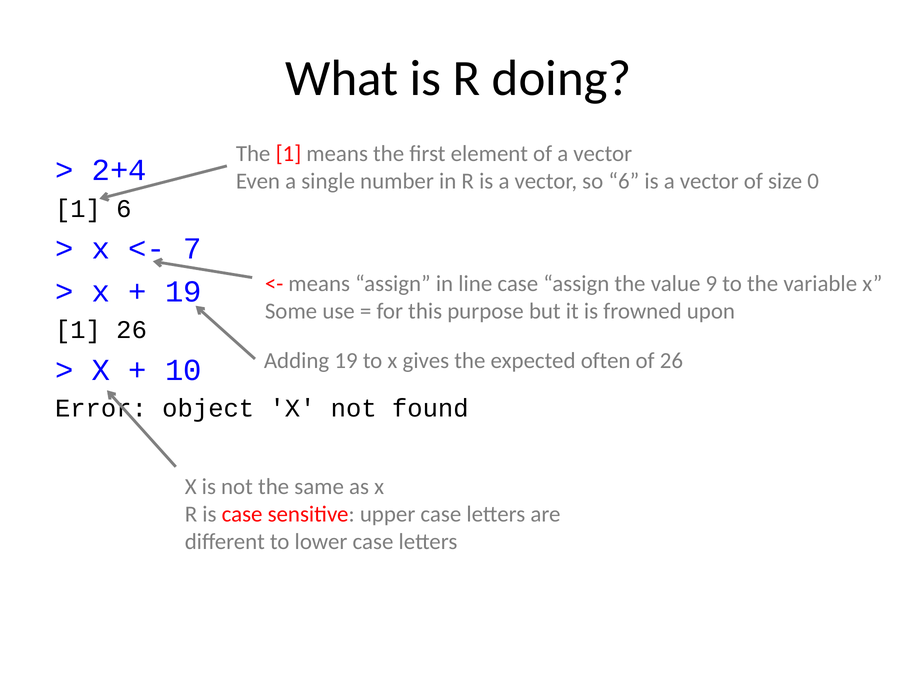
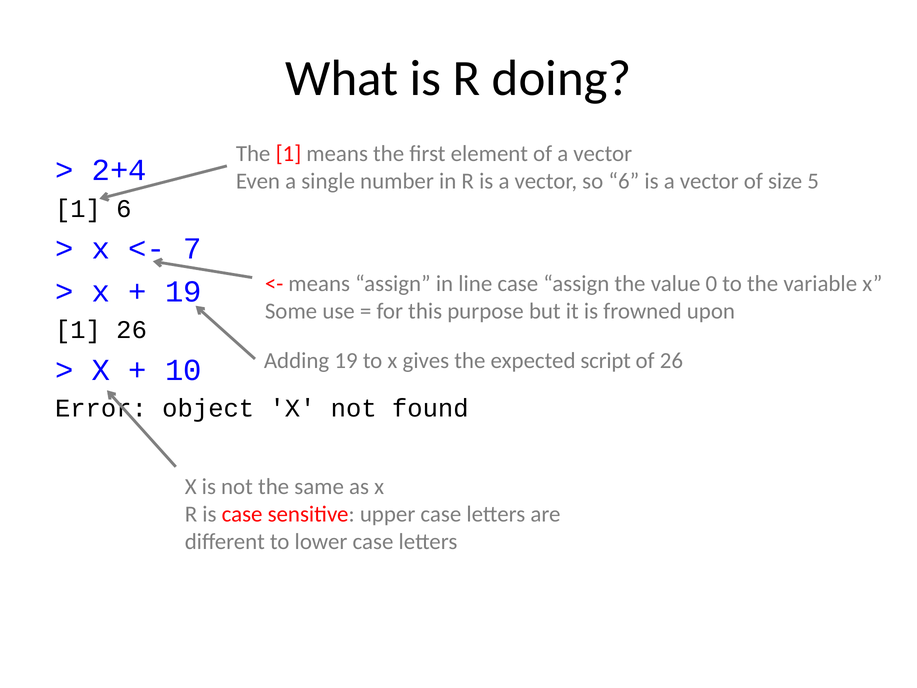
0: 0 -> 5
9: 9 -> 0
often: often -> script
